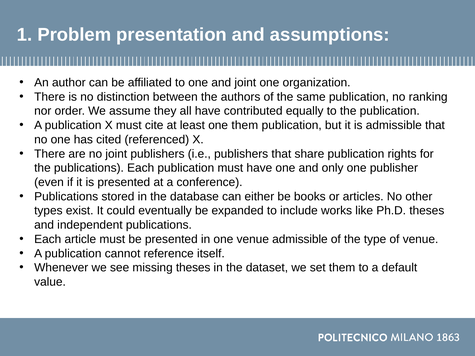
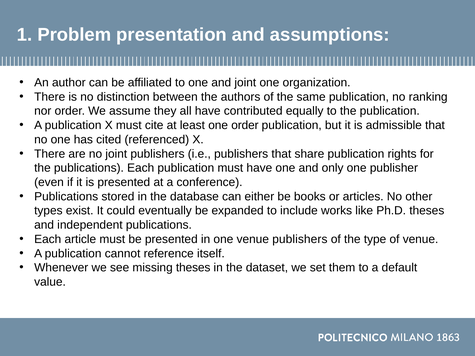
one them: them -> order
venue admissible: admissible -> publishers
